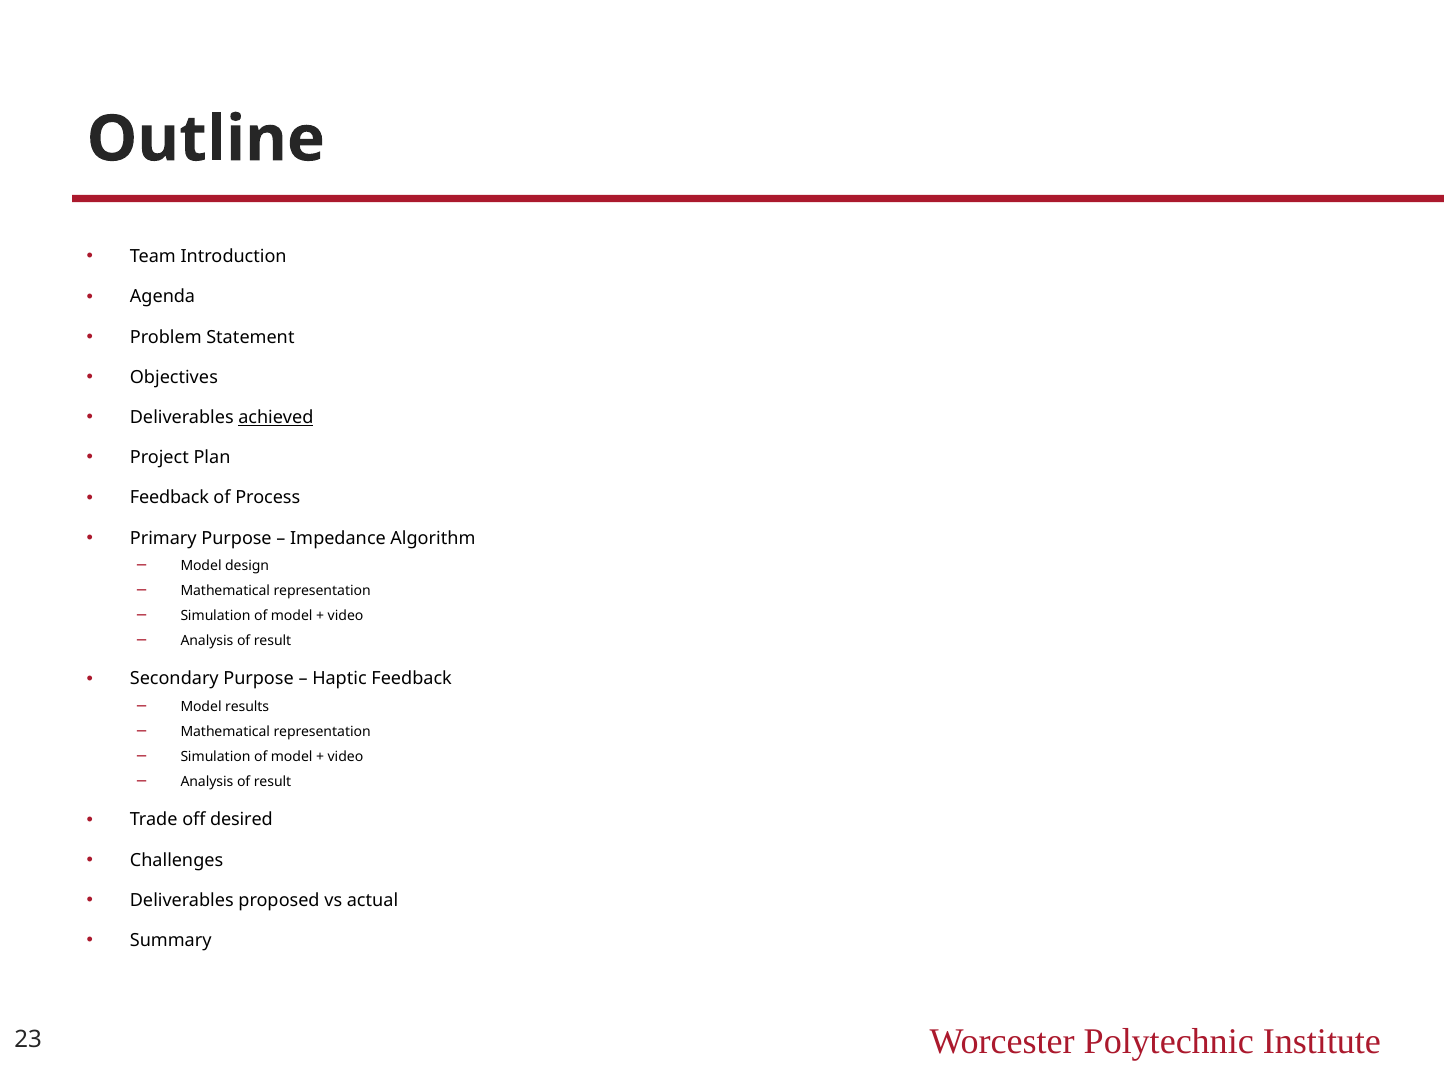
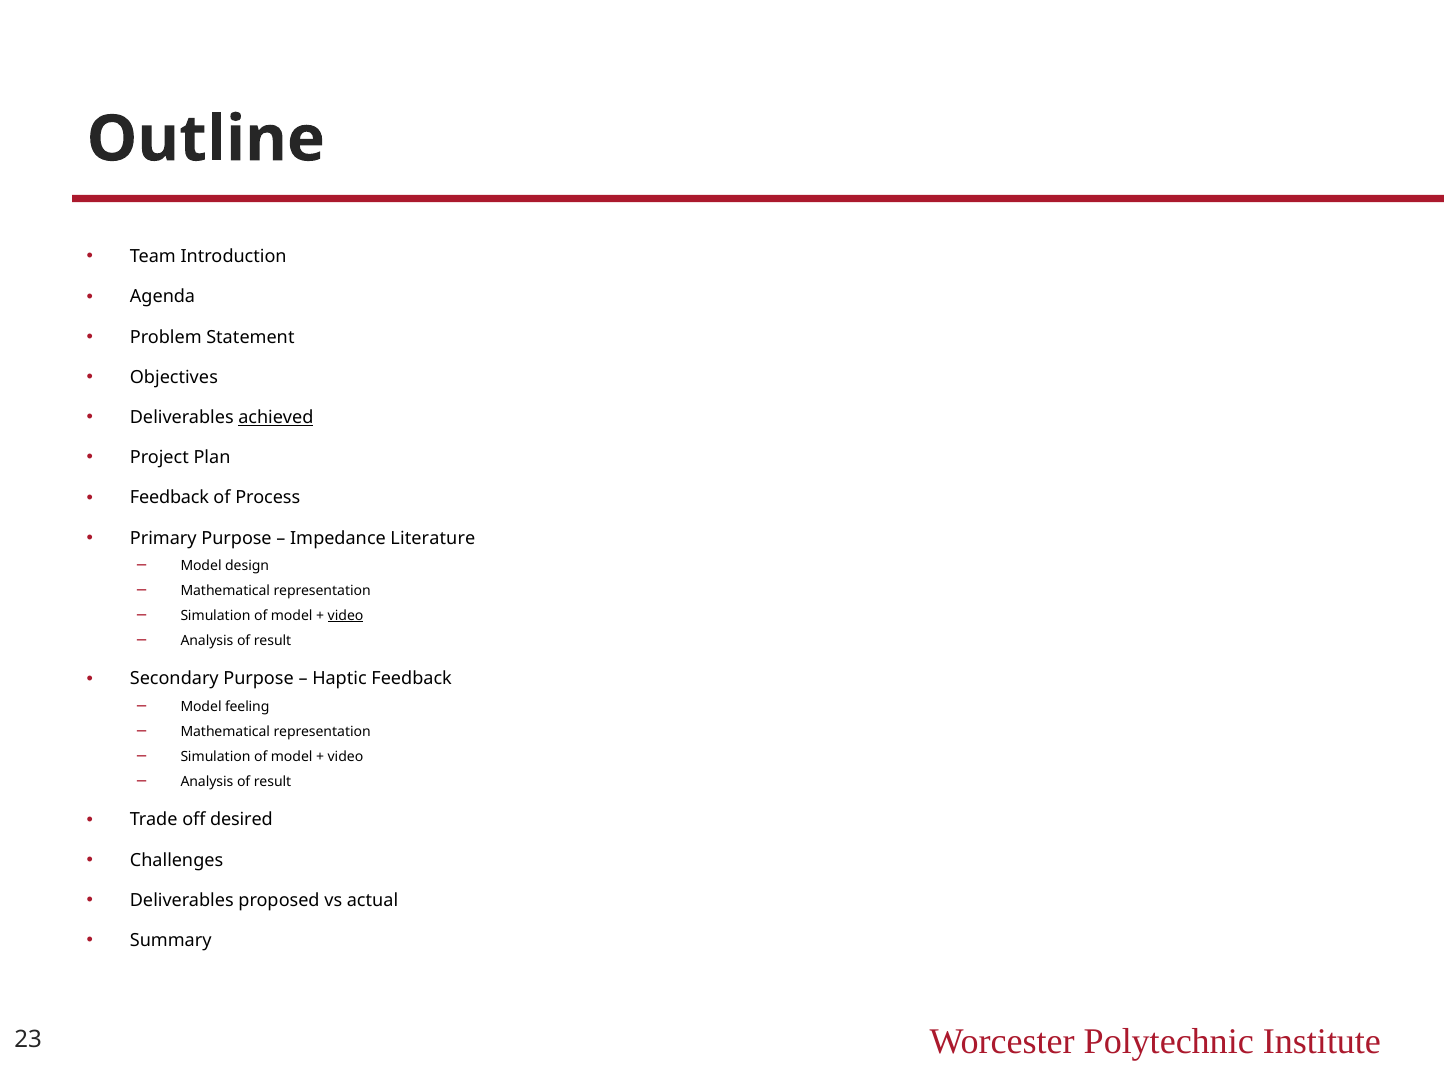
Algorithm: Algorithm -> Literature
video at (346, 616) underline: none -> present
results: results -> feeling
